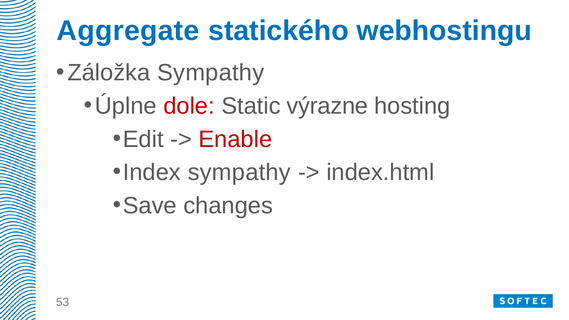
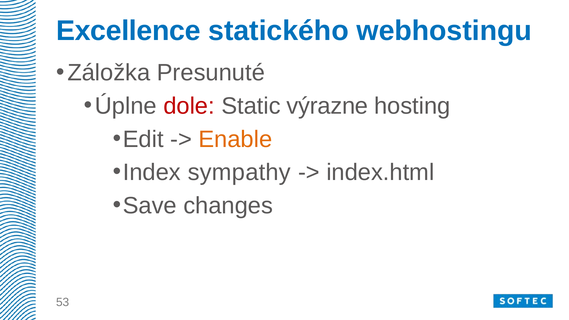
Aggregate: Aggregate -> Excellence
Záložka Sympathy: Sympathy -> Presunuté
Enable colour: red -> orange
